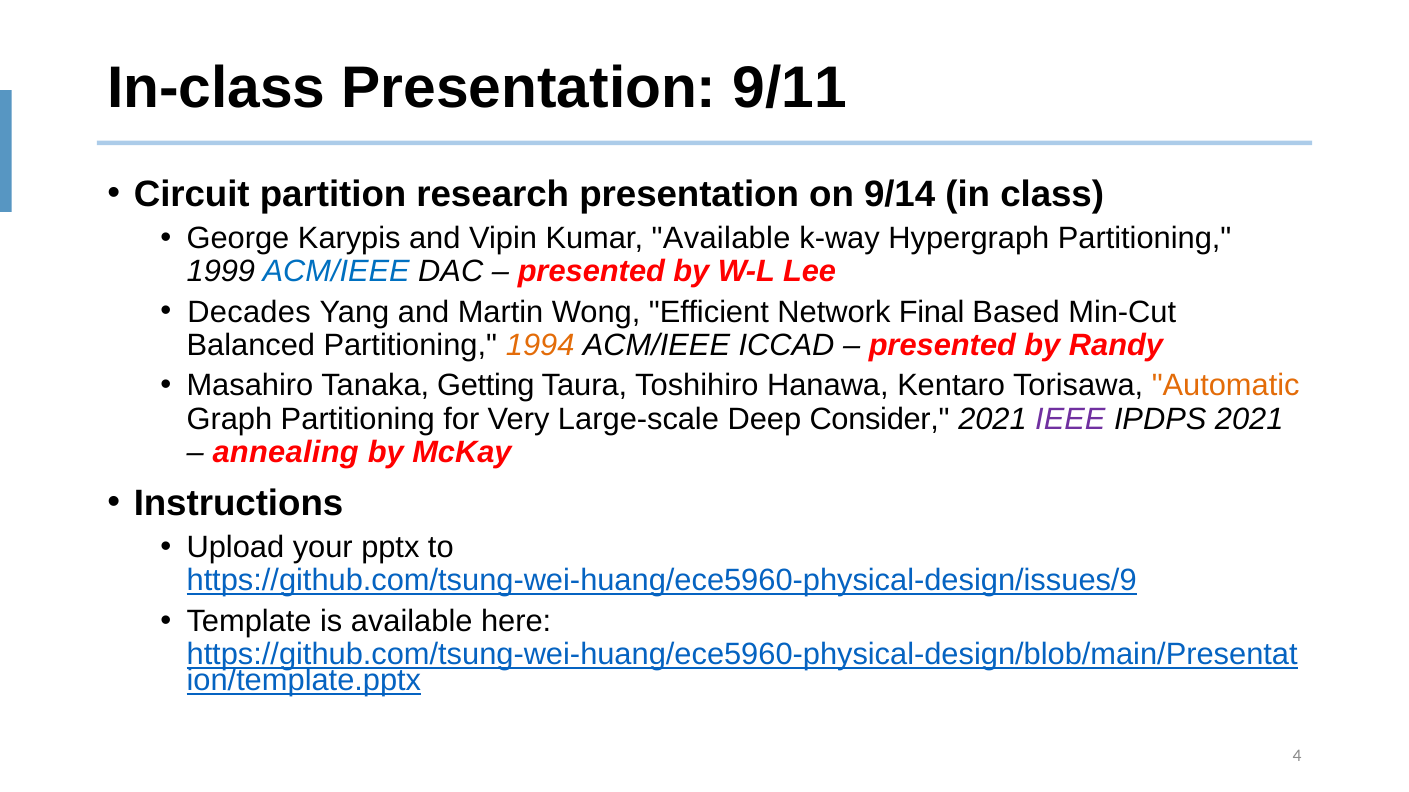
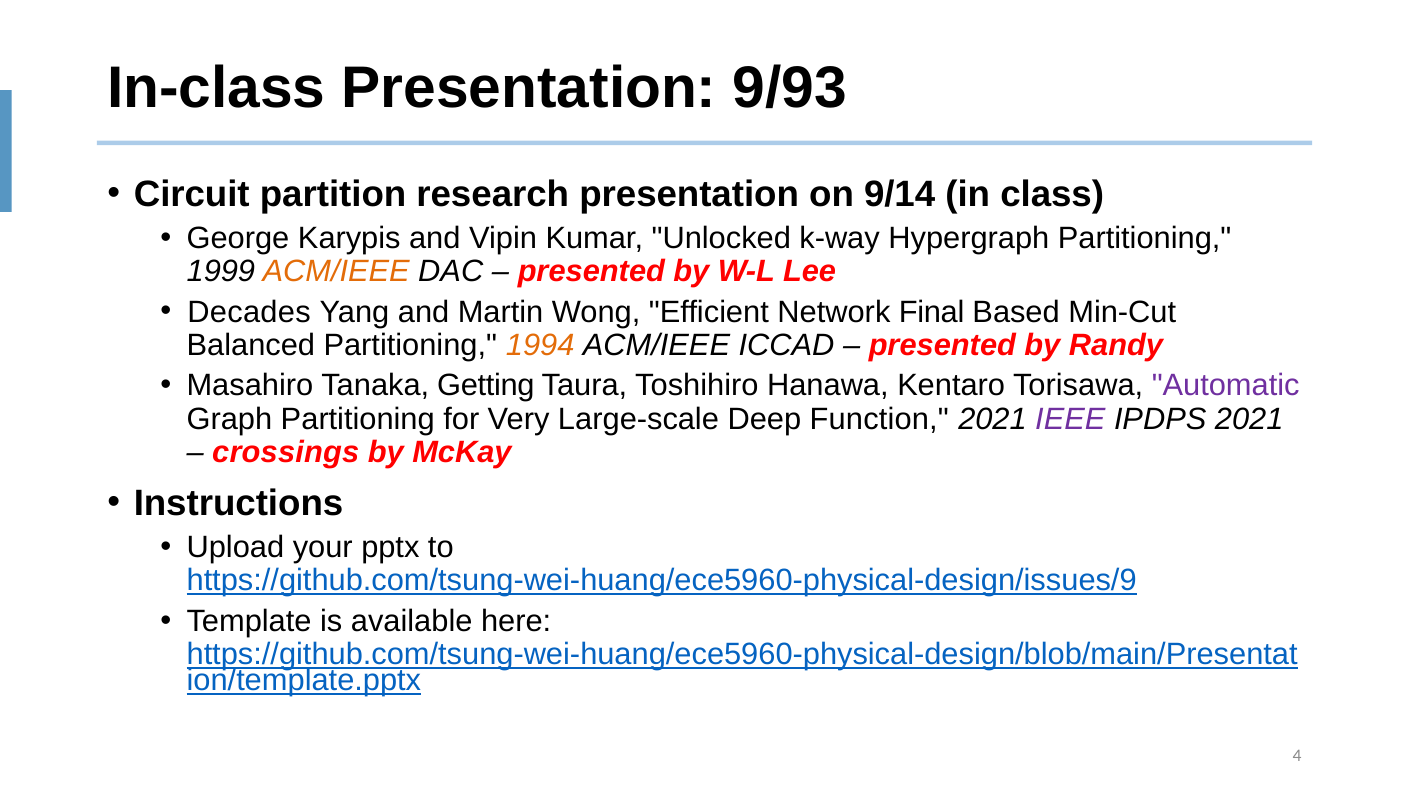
9/11: 9/11 -> 9/93
Kumar Available: Available -> Unlocked
ACM/IEEE at (336, 271) colour: blue -> orange
Automatic colour: orange -> purple
Consider: Consider -> Function
annealing: annealing -> crossings
